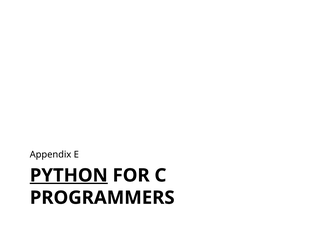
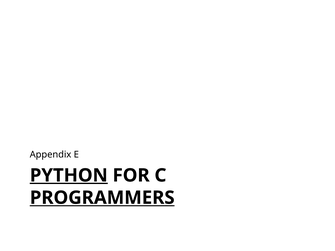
PROGRAMMERS underline: none -> present
